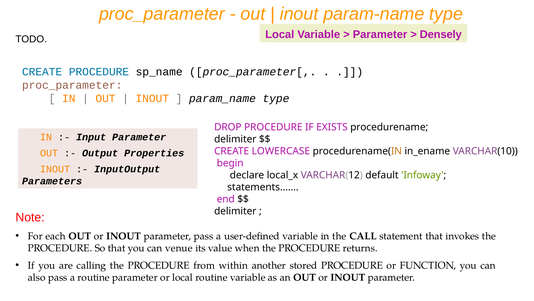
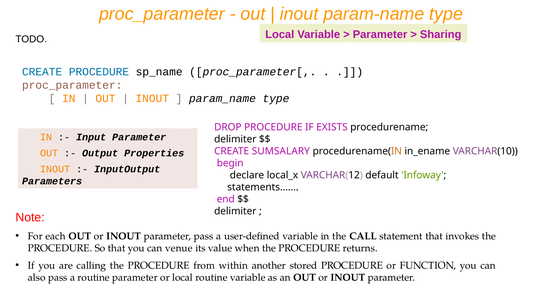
Densely: Densely -> Sharing
LOWERCASE: LOWERCASE -> SUMSALARY
